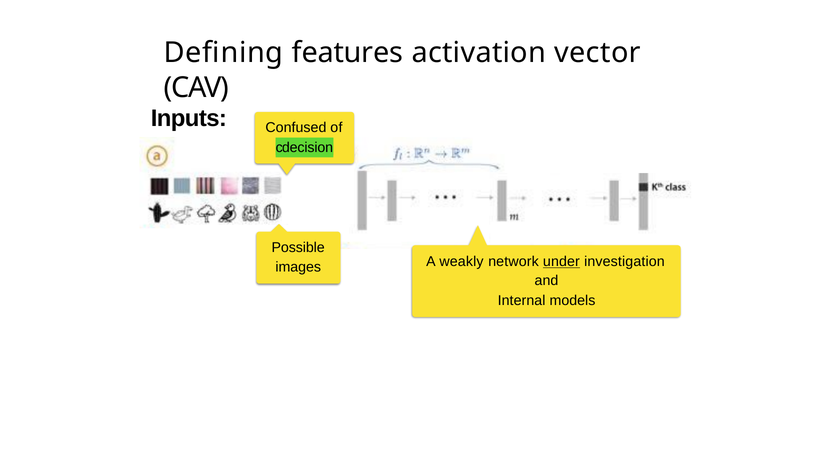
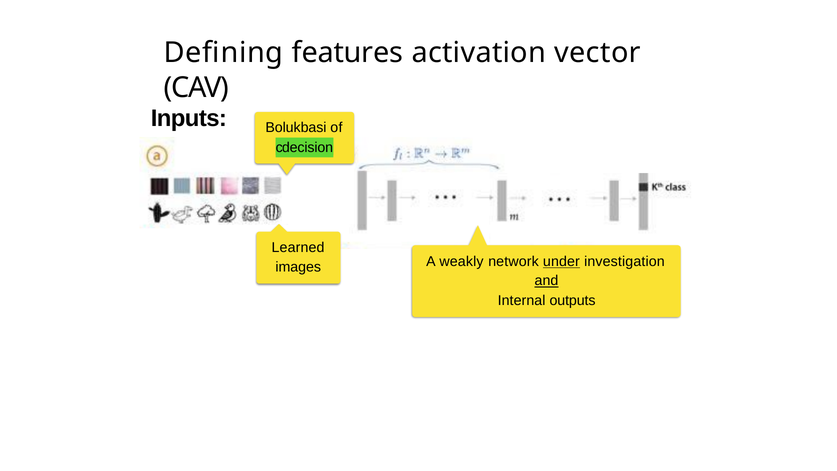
Confused: Confused -> Bolukbasi
Possible: Possible -> Learned
and underline: none -> present
models: models -> outputs
